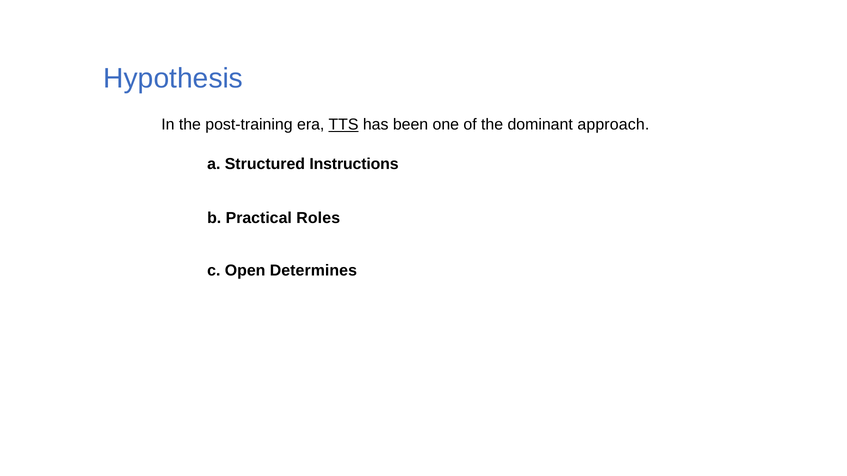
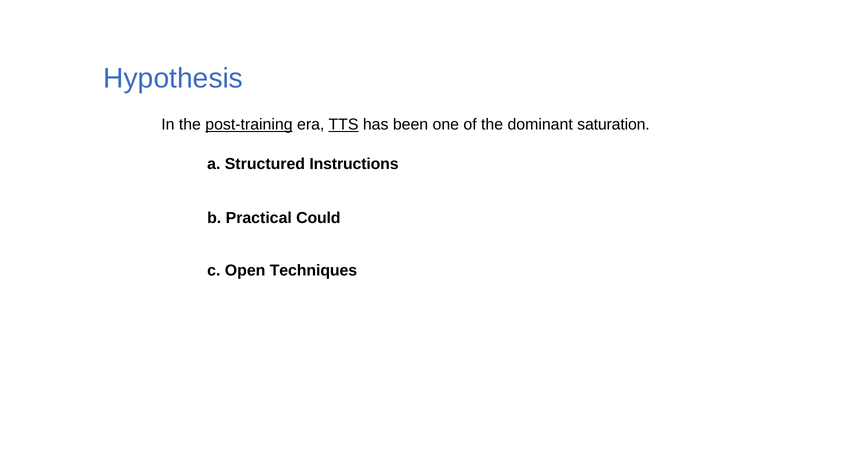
post-training underline: none -> present
approach: approach -> saturation
Roles: Roles -> Could
Determines: Determines -> Techniques
